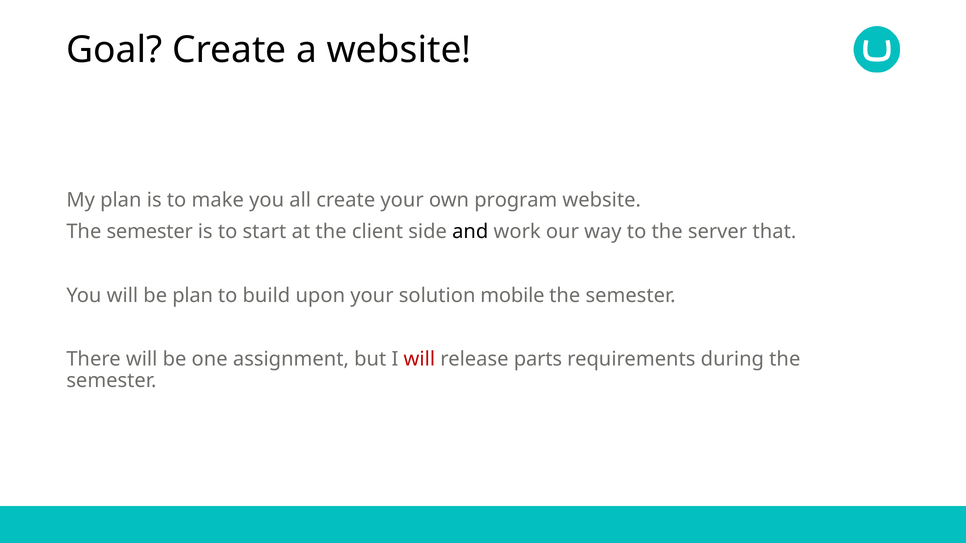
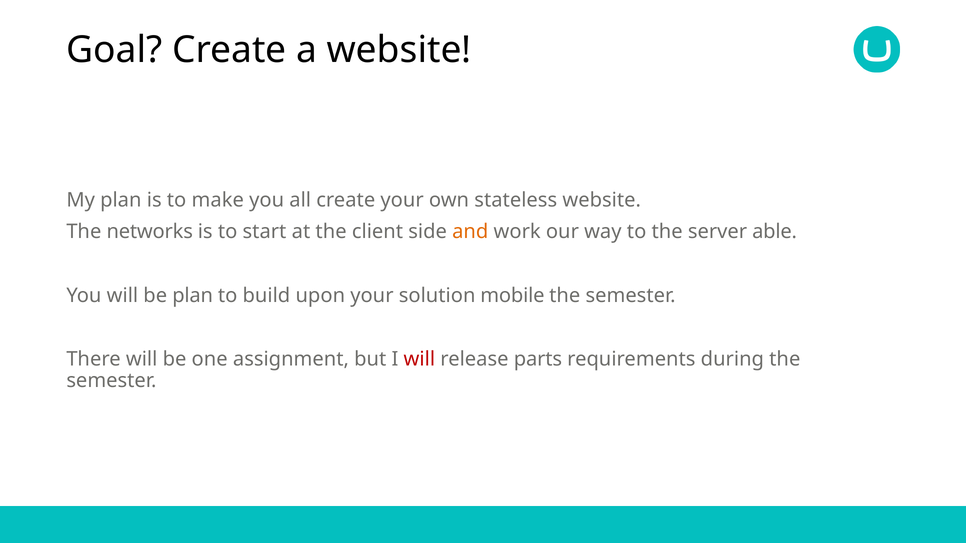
program: program -> stateless
semester at (150, 232): semester -> networks
and colour: black -> orange
that: that -> able
